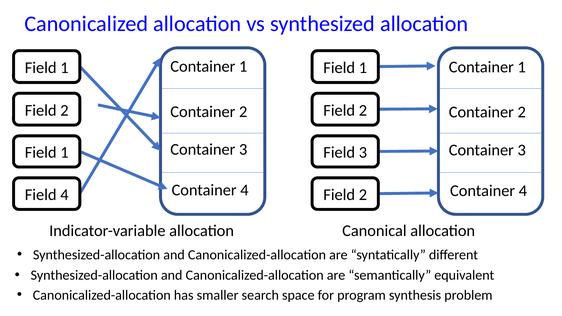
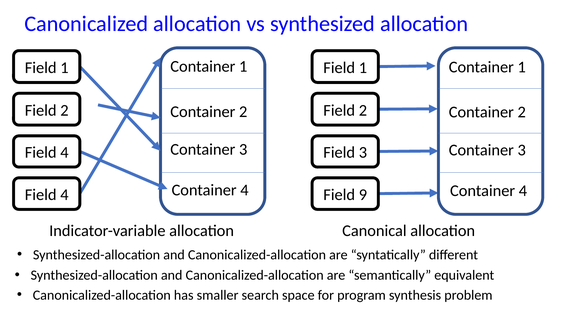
1 at (64, 153): 1 -> 4
2 at (363, 195): 2 -> 9
